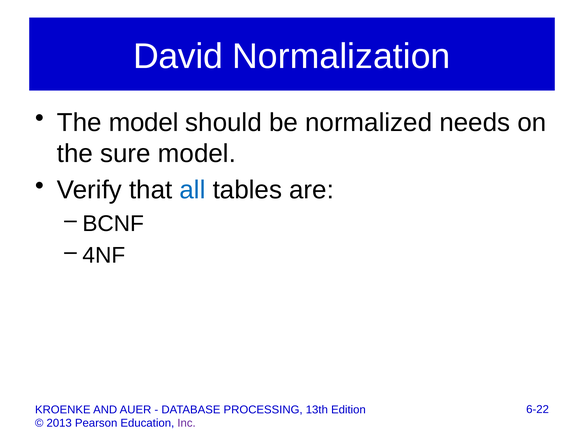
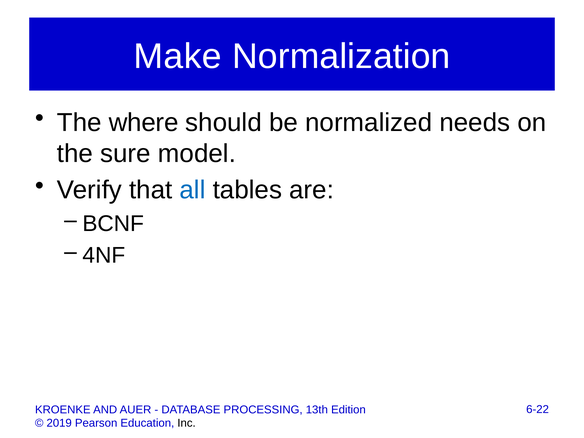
David: David -> Make
The model: model -> where
2013: 2013 -> 2019
Inc colour: purple -> black
